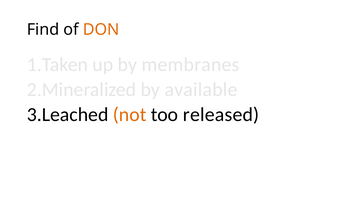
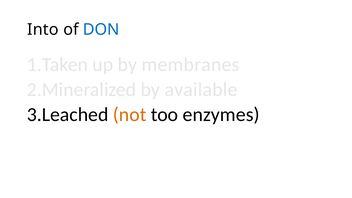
Find: Find -> Into
DON colour: orange -> blue
released: released -> enzymes
